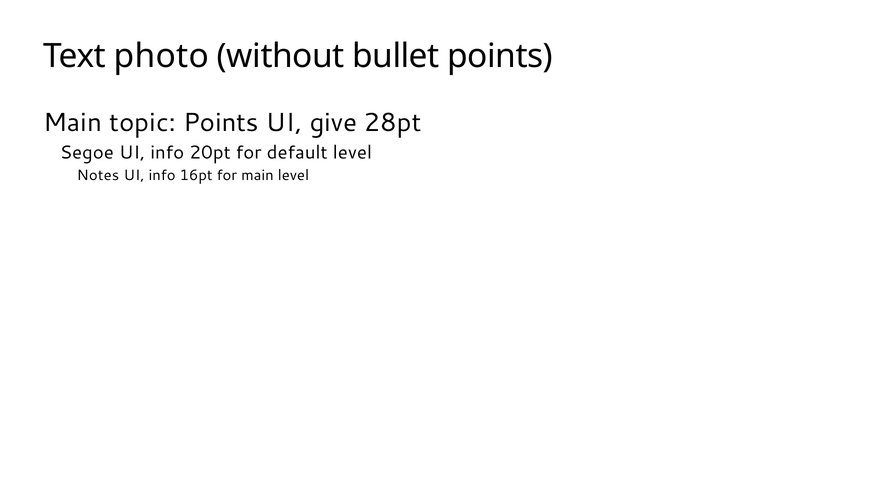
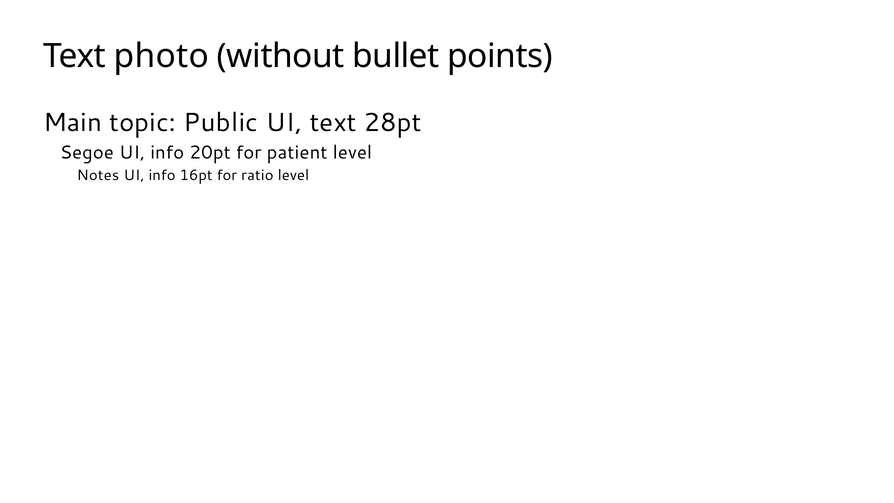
topic Points: Points -> Public
UI give: give -> text
default: default -> patient
for main: main -> ratio
